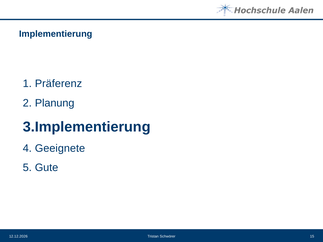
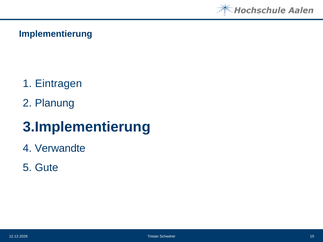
Präferenz: Präferenz -> Eintragen
Geeignete: Geeignete -> Verwandte
